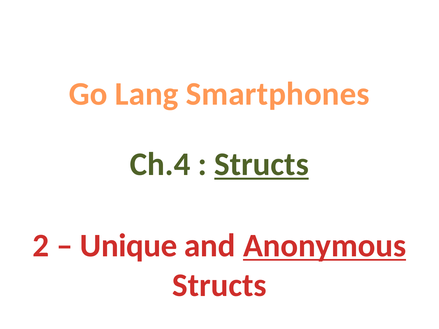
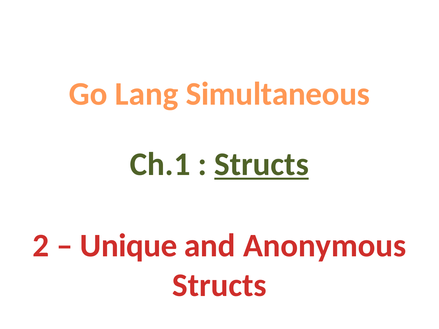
Smartphones: Smartphones -> Simultaneous
Ch.4: Ch.4 -> Ch.1
Anonymous underline: present -> none
